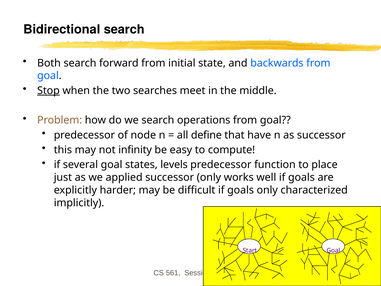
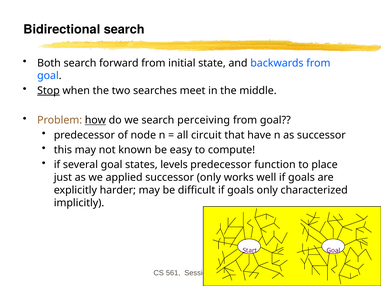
how underline: none -> present
operations: operations -> perceiving
define: define -> circuit
infinity: infinity -> known
